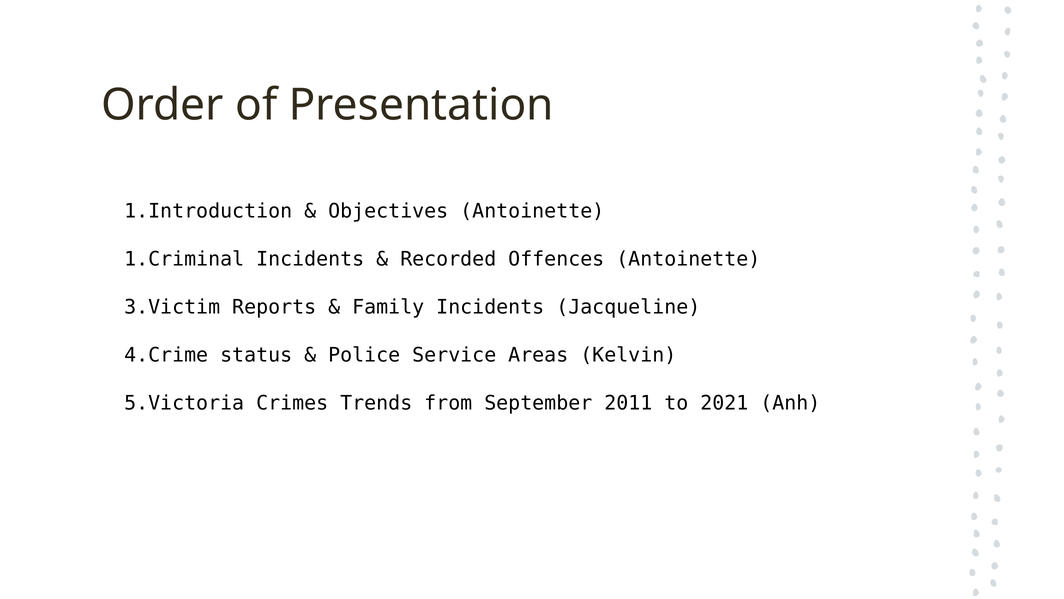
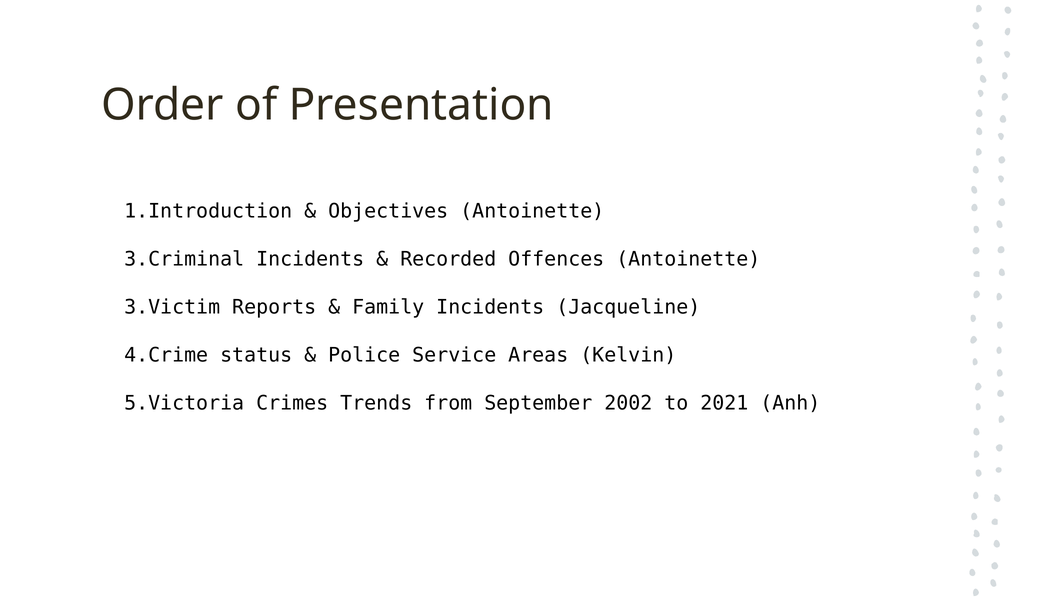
1.Criminal: 1.Criminal -> 3.Criminal
2011: 2011 -> 2002
